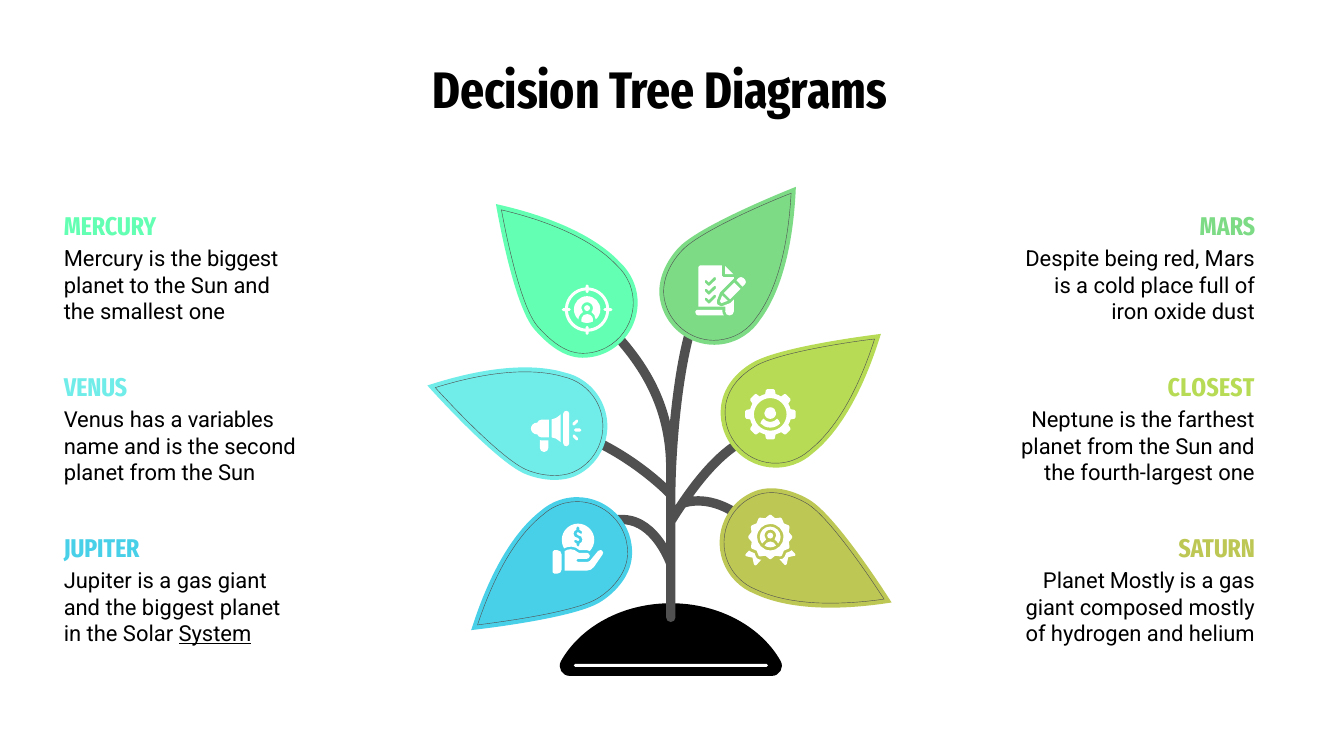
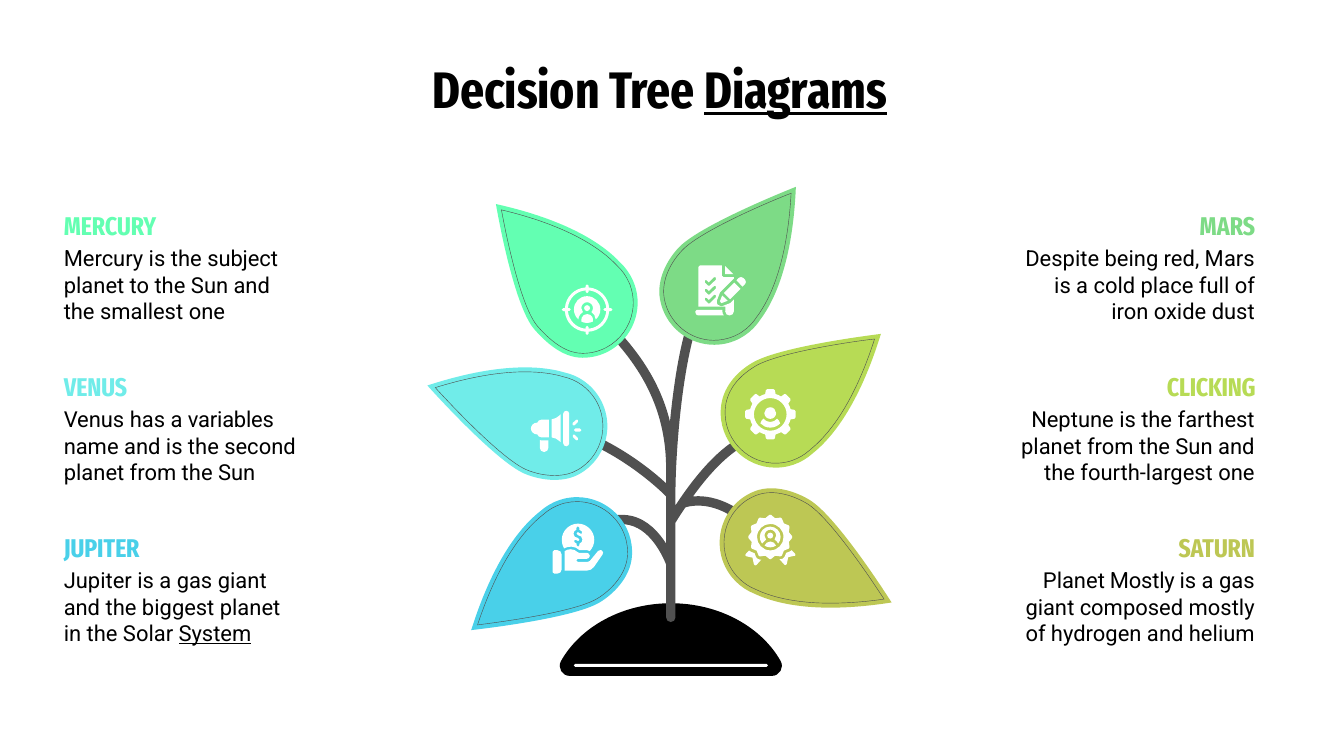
Diagrams underline: none -> present
is the biggest: biggest -> subject
CLOSEST: CLOSEST -> CLICKING
